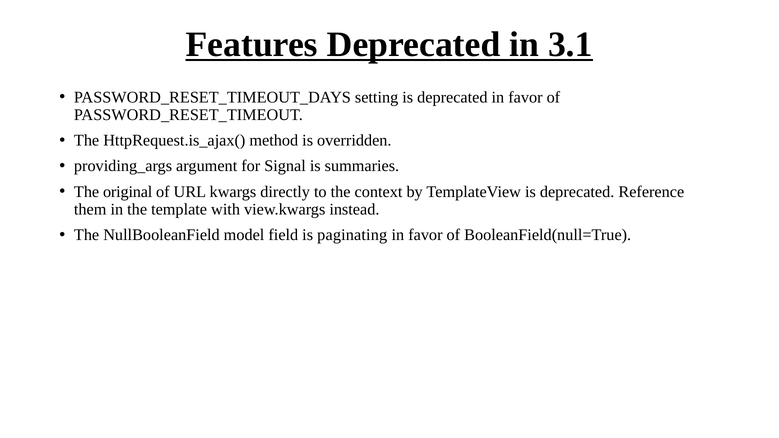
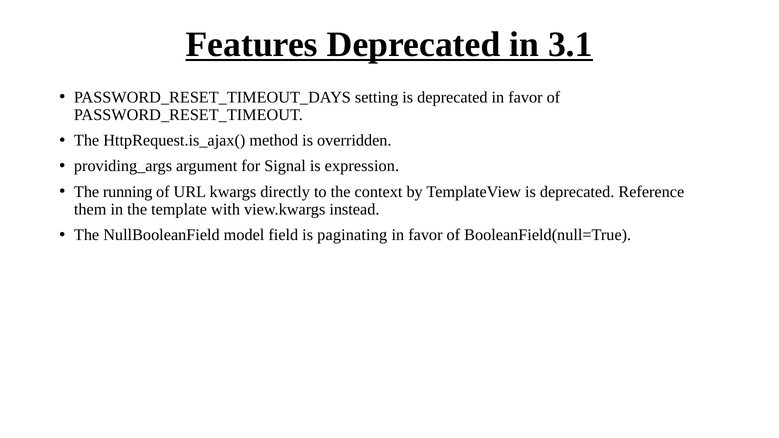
summaries: summaries -> expression
original: original -> running
